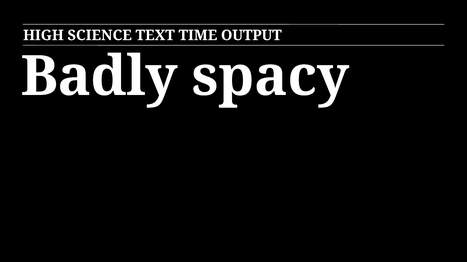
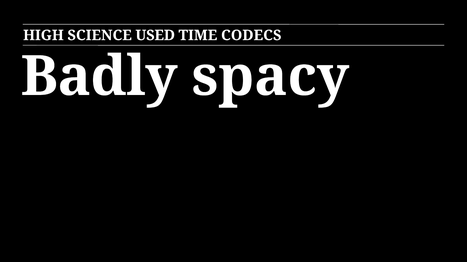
TEXT: TEXT -> USED
OUTPUT: OUTPUT -> CODECS
